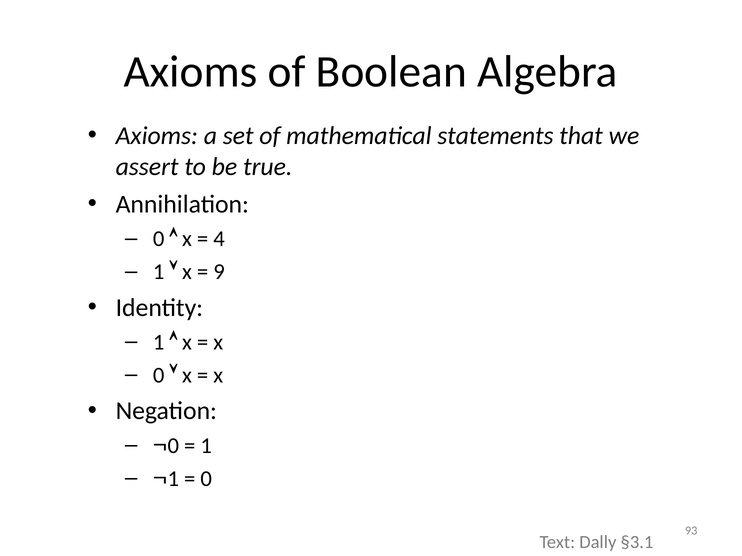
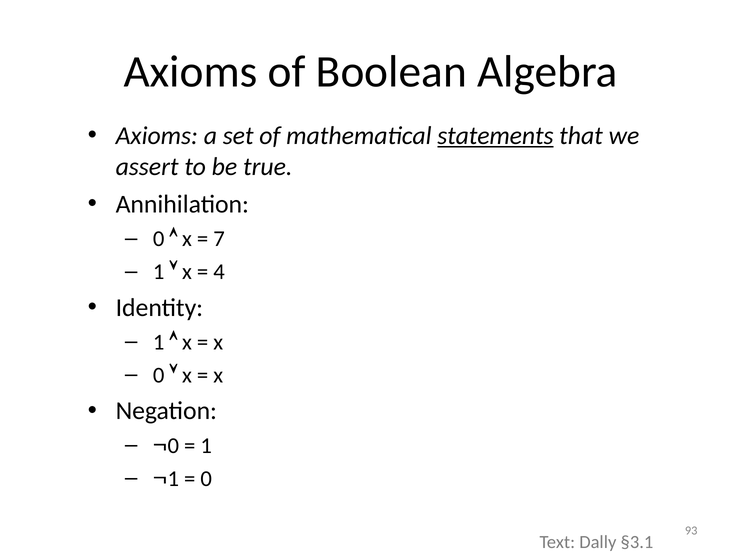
statements underline: none -> present
4: 4 -> 7
9: 9 -> 4
